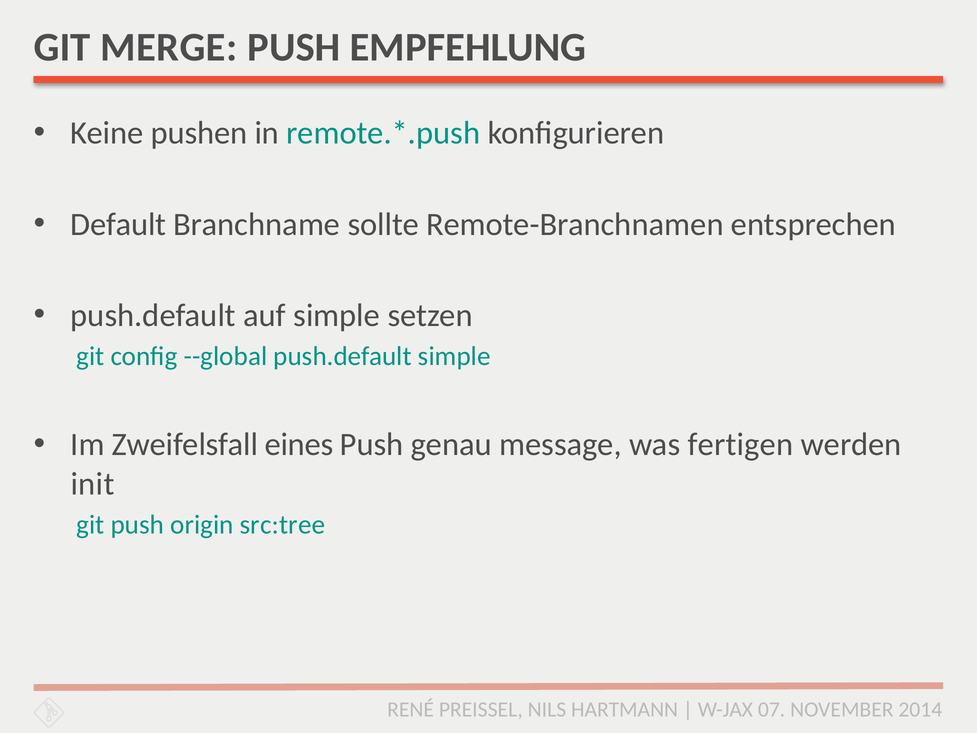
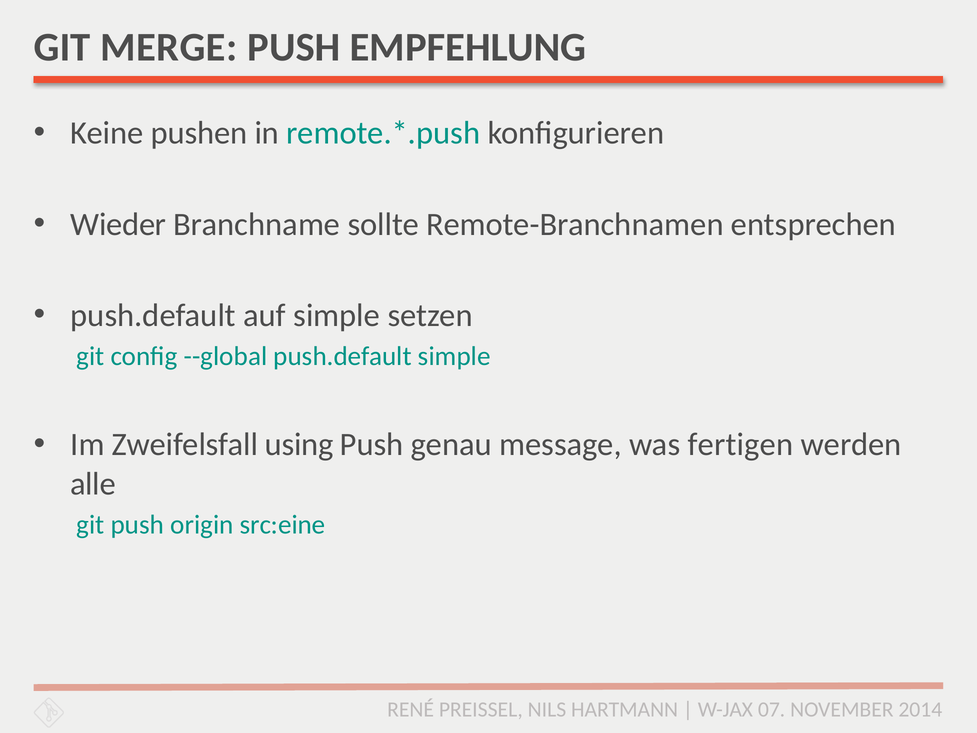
Default: Default -> Wieder
eines: eines -> using
init: init -> alle
src:tree: src:tree -> src:eine
